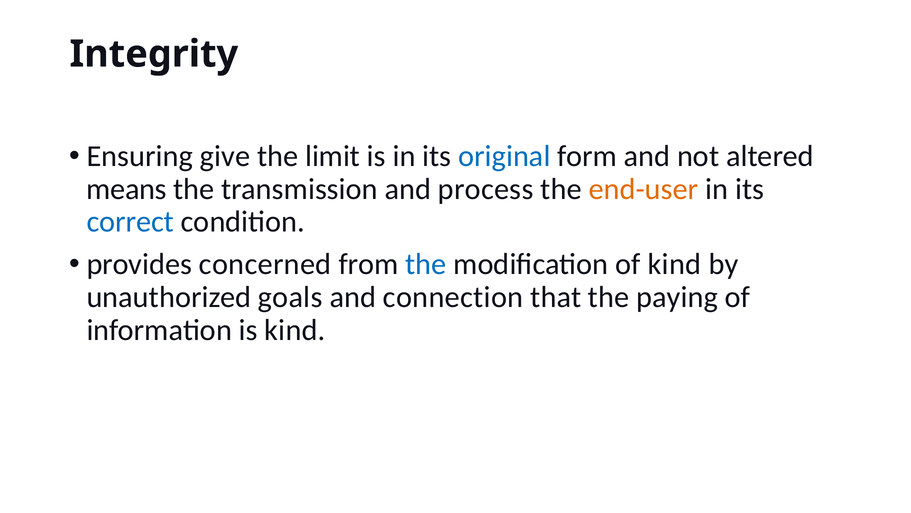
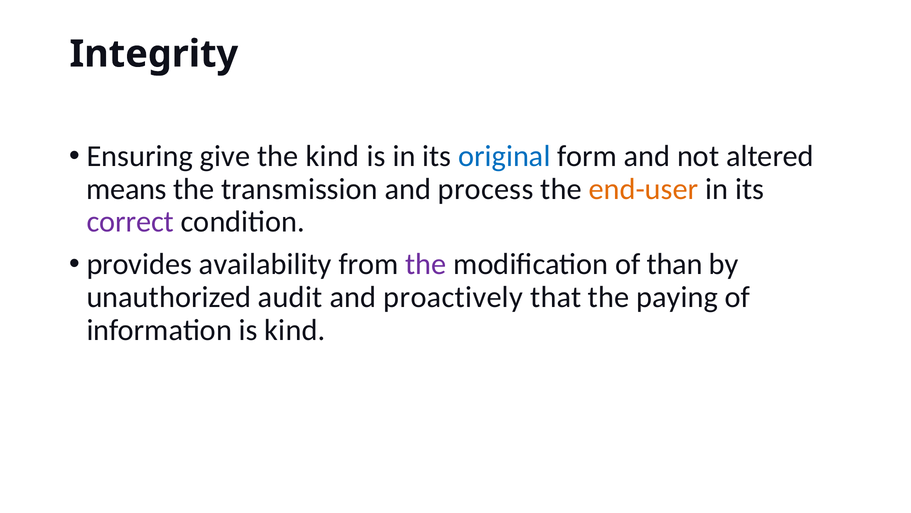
the limit: limit -> kind
correct colour: blue -> purple
concerned: concerned -> availability
the at (426, 264) colour: blue -> purple
of kind: kind -> than
goals: goals -> audit
connection: connection -> proactively
